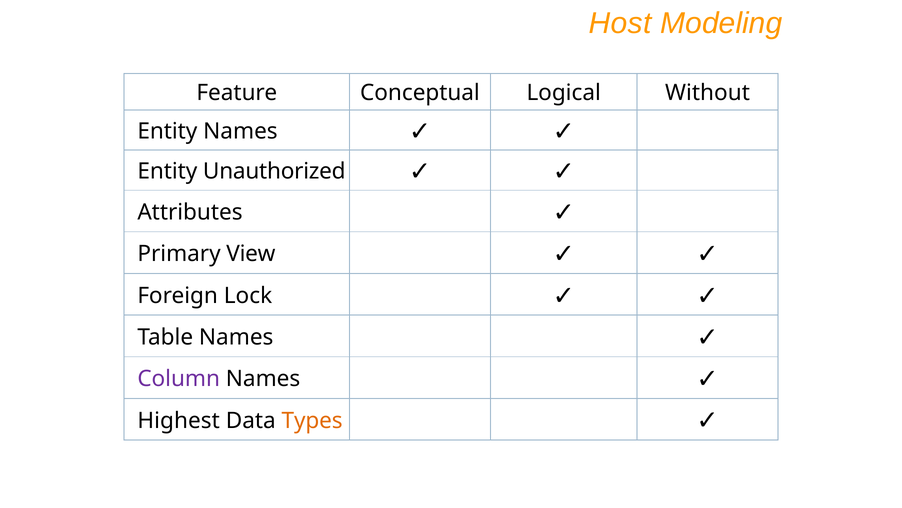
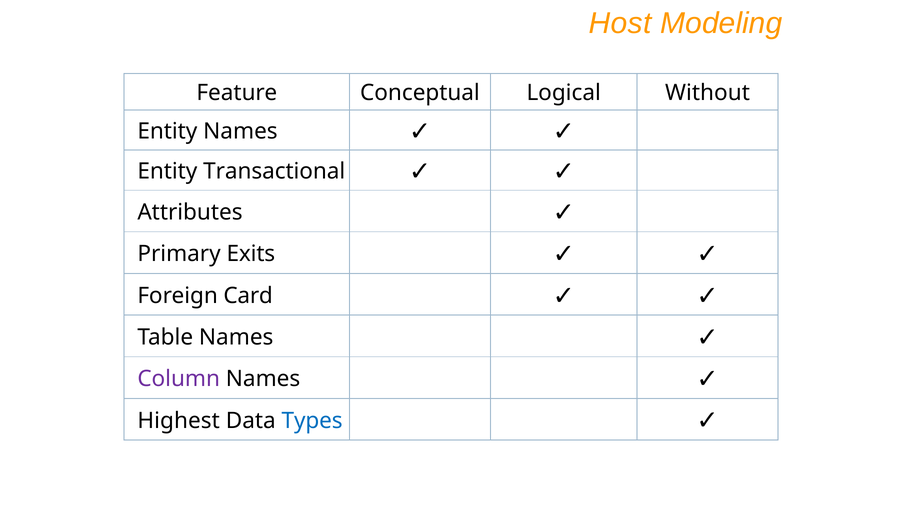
Unauthorized: Unauthorized -> Transactional
View: View -> Exits
Lock: Lock -> Card
Types colour: orange -> blue
